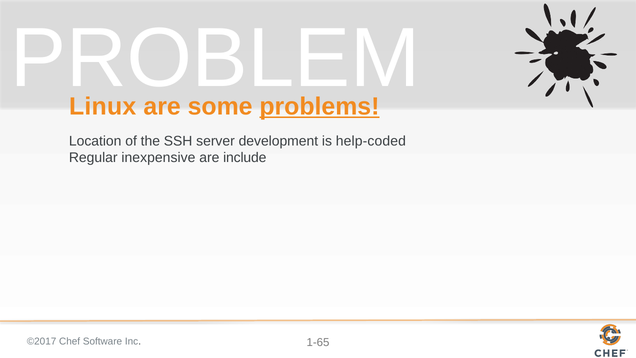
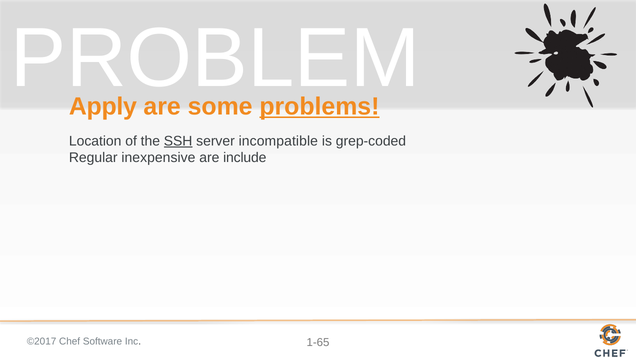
Linux: Linux -> Apply
SSH underline: none -> present
development: development -> incompatible
help-coded: help-coded -> grep-coded
